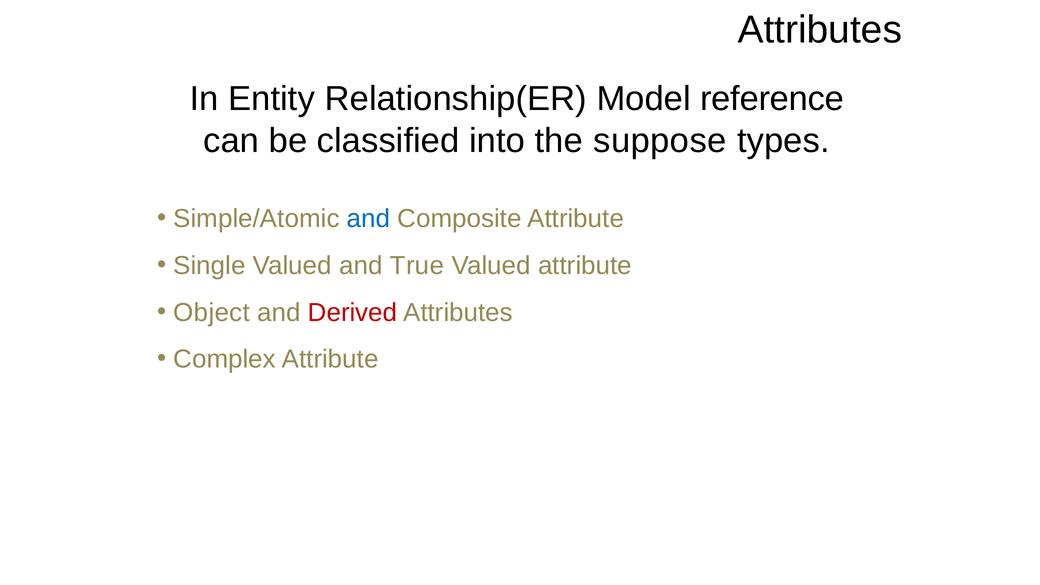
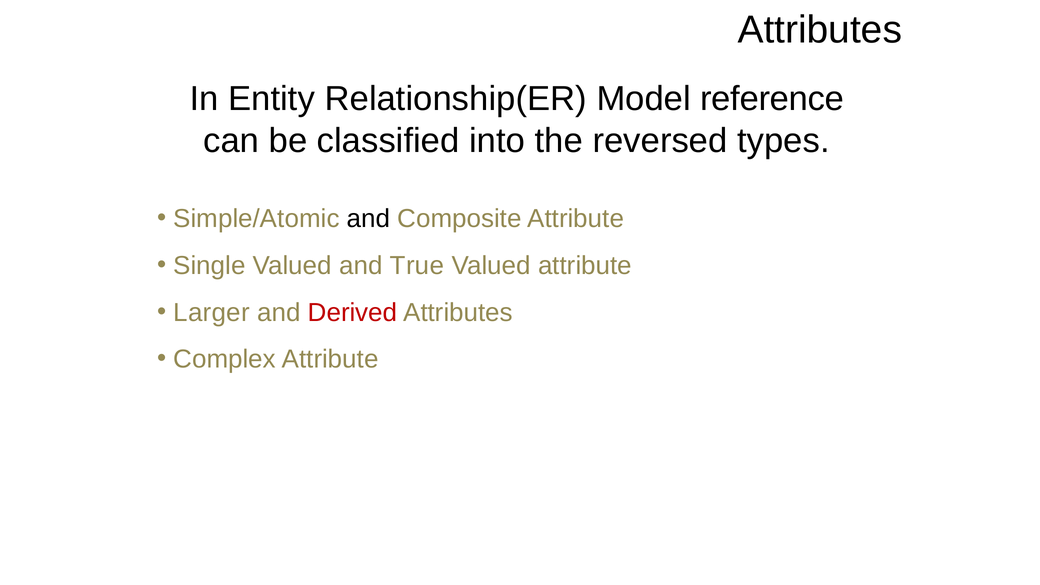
suppose: suppose -> reversed
and at (368, 219) colour: blue -> black
Object: Object -> Larger
